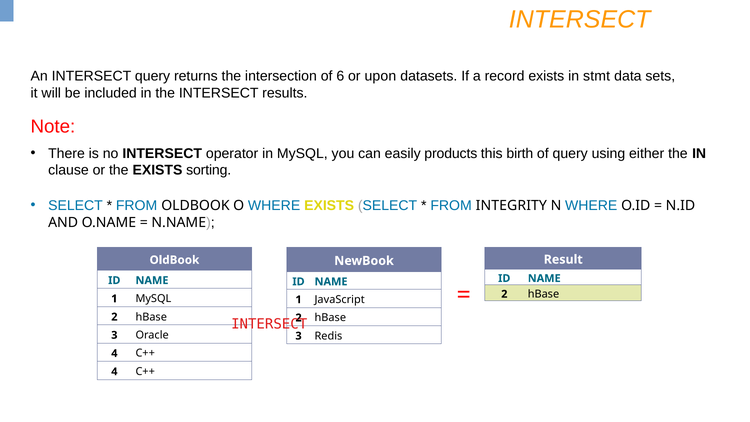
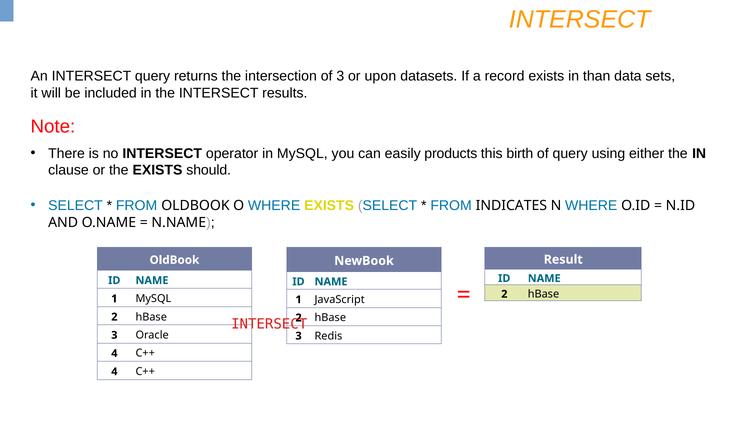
of 6: 6 -> 3
stmt: stmt -> than
sorting: sorting -> should
INTEGRITY: INTEGRITY -> INDICATES
